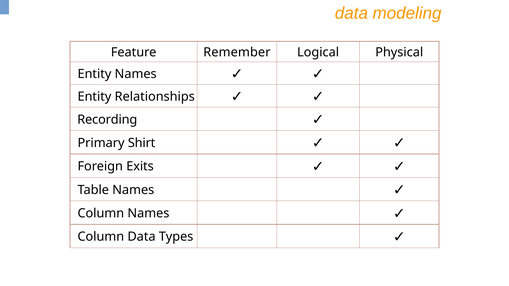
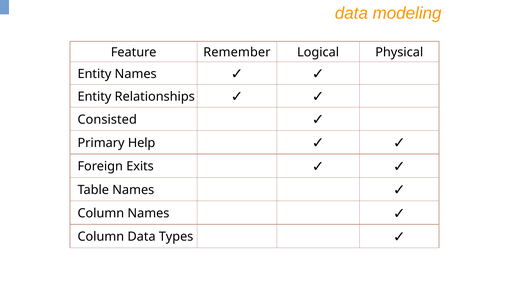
Recording: Recording -> Consisted
Shirt: Shirt -> Help
